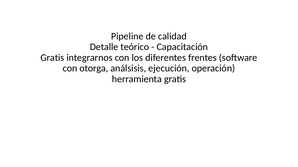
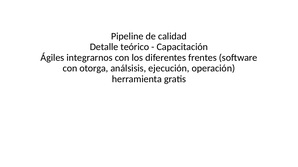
Gratis at (52, 58): Gratis -> Ágiles
